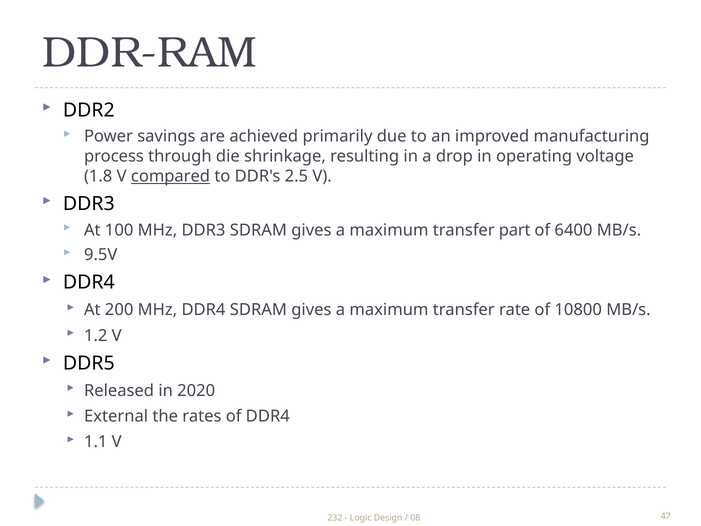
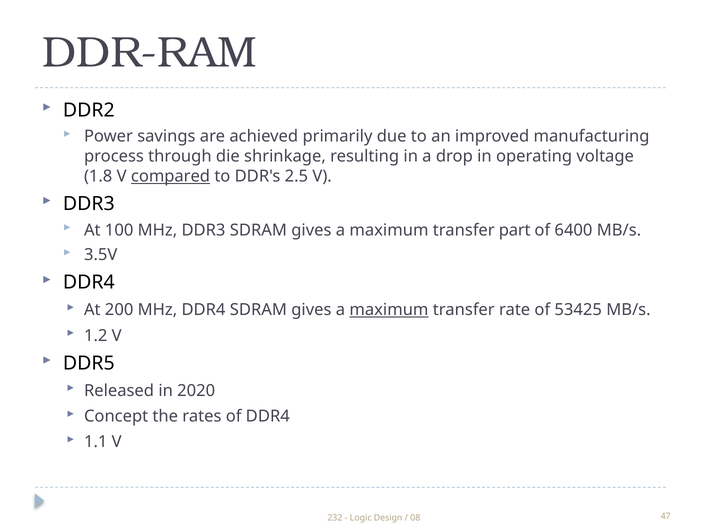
9.5V: 9.5V -> 3.5V
maximum at (389, 310) underline: none -> present
10800: 10800 -> 53425
External: External -> Concept
